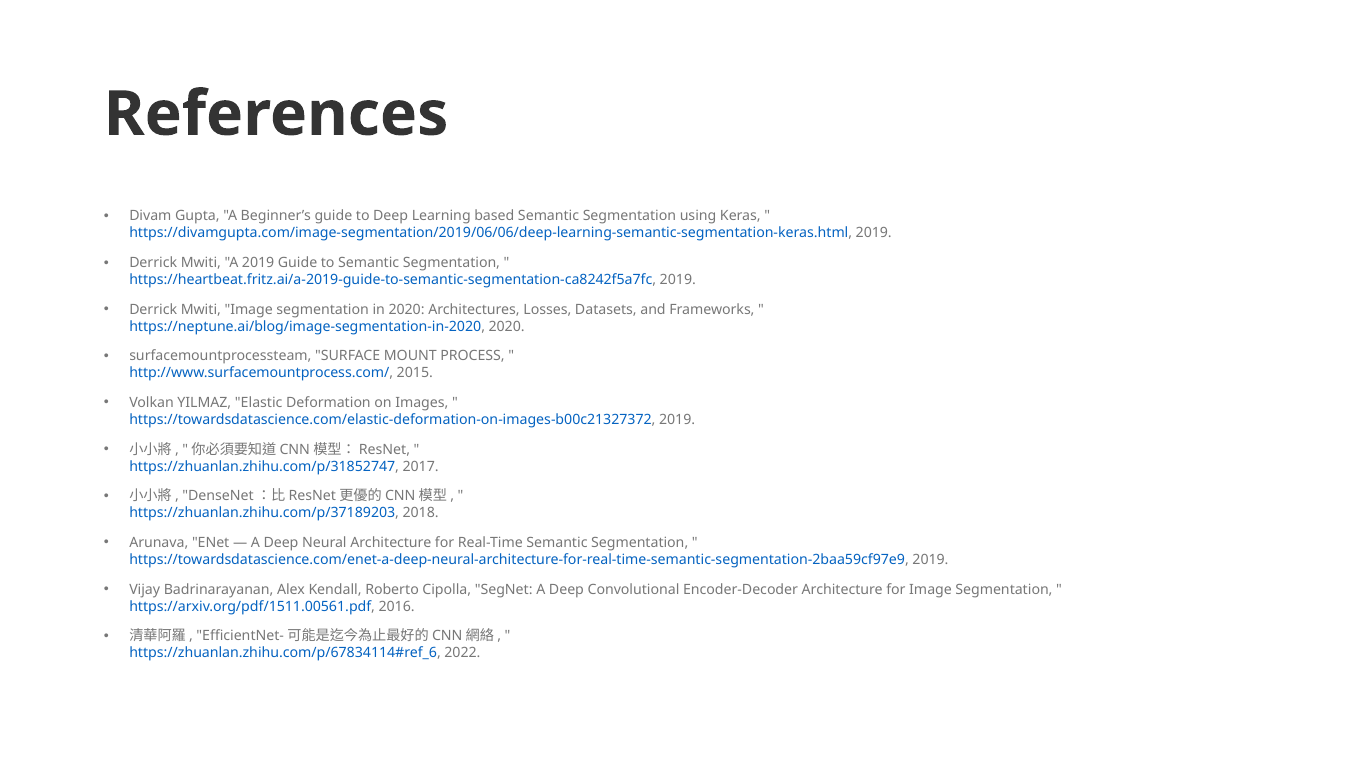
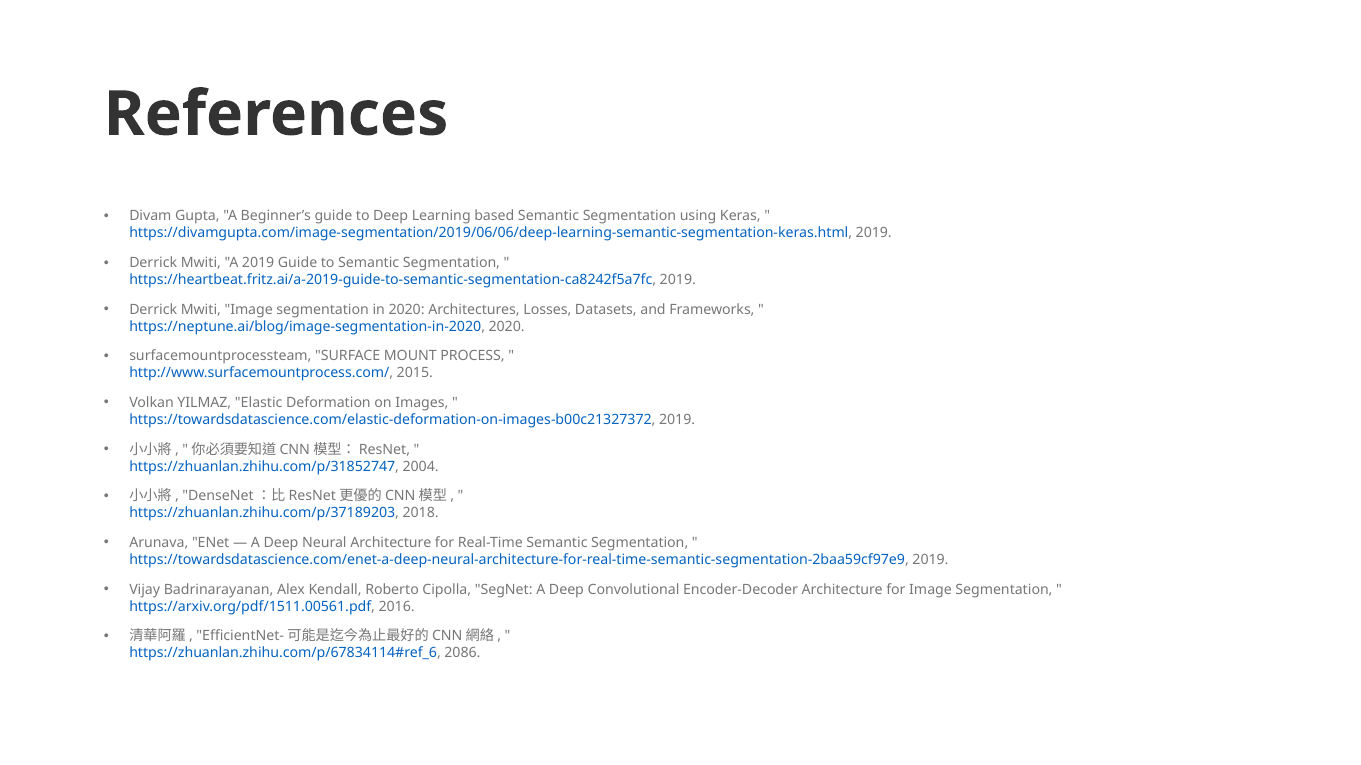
2017: 2017 -> 2004
2022: 2022 -> 2086
